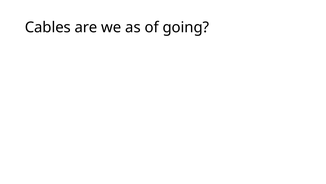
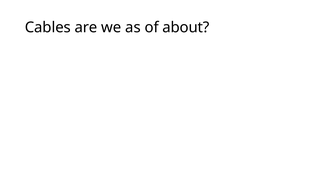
going: going -> about
